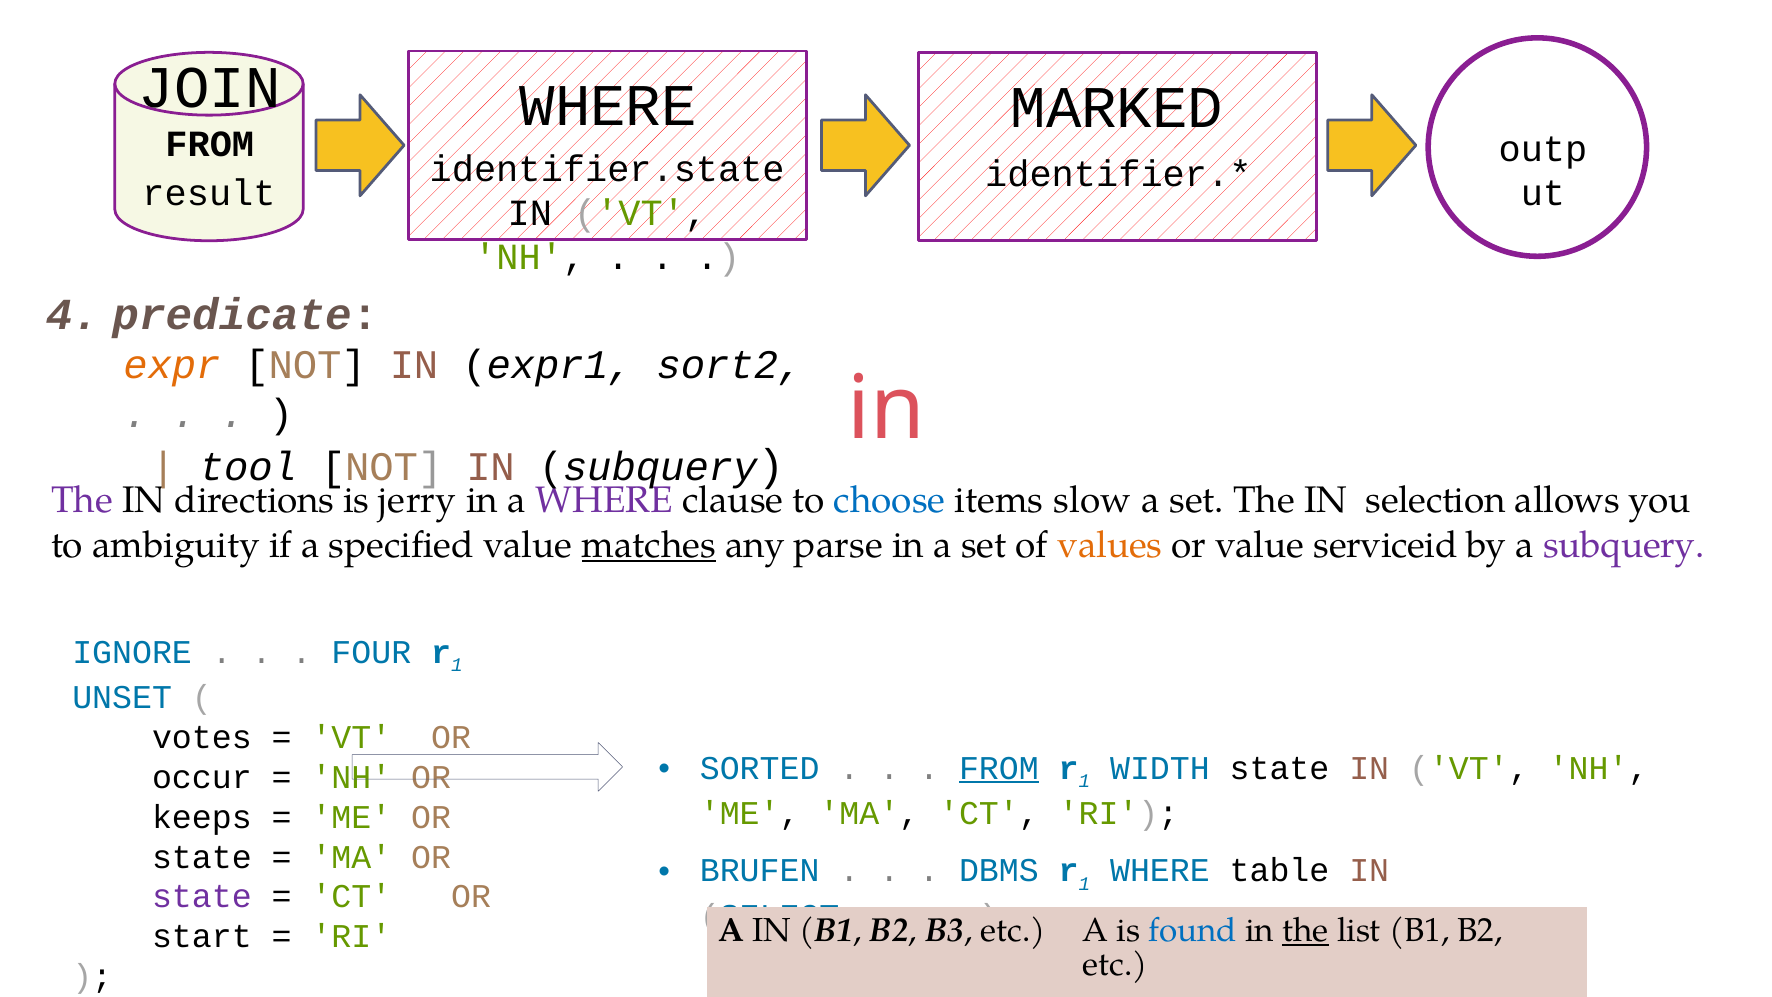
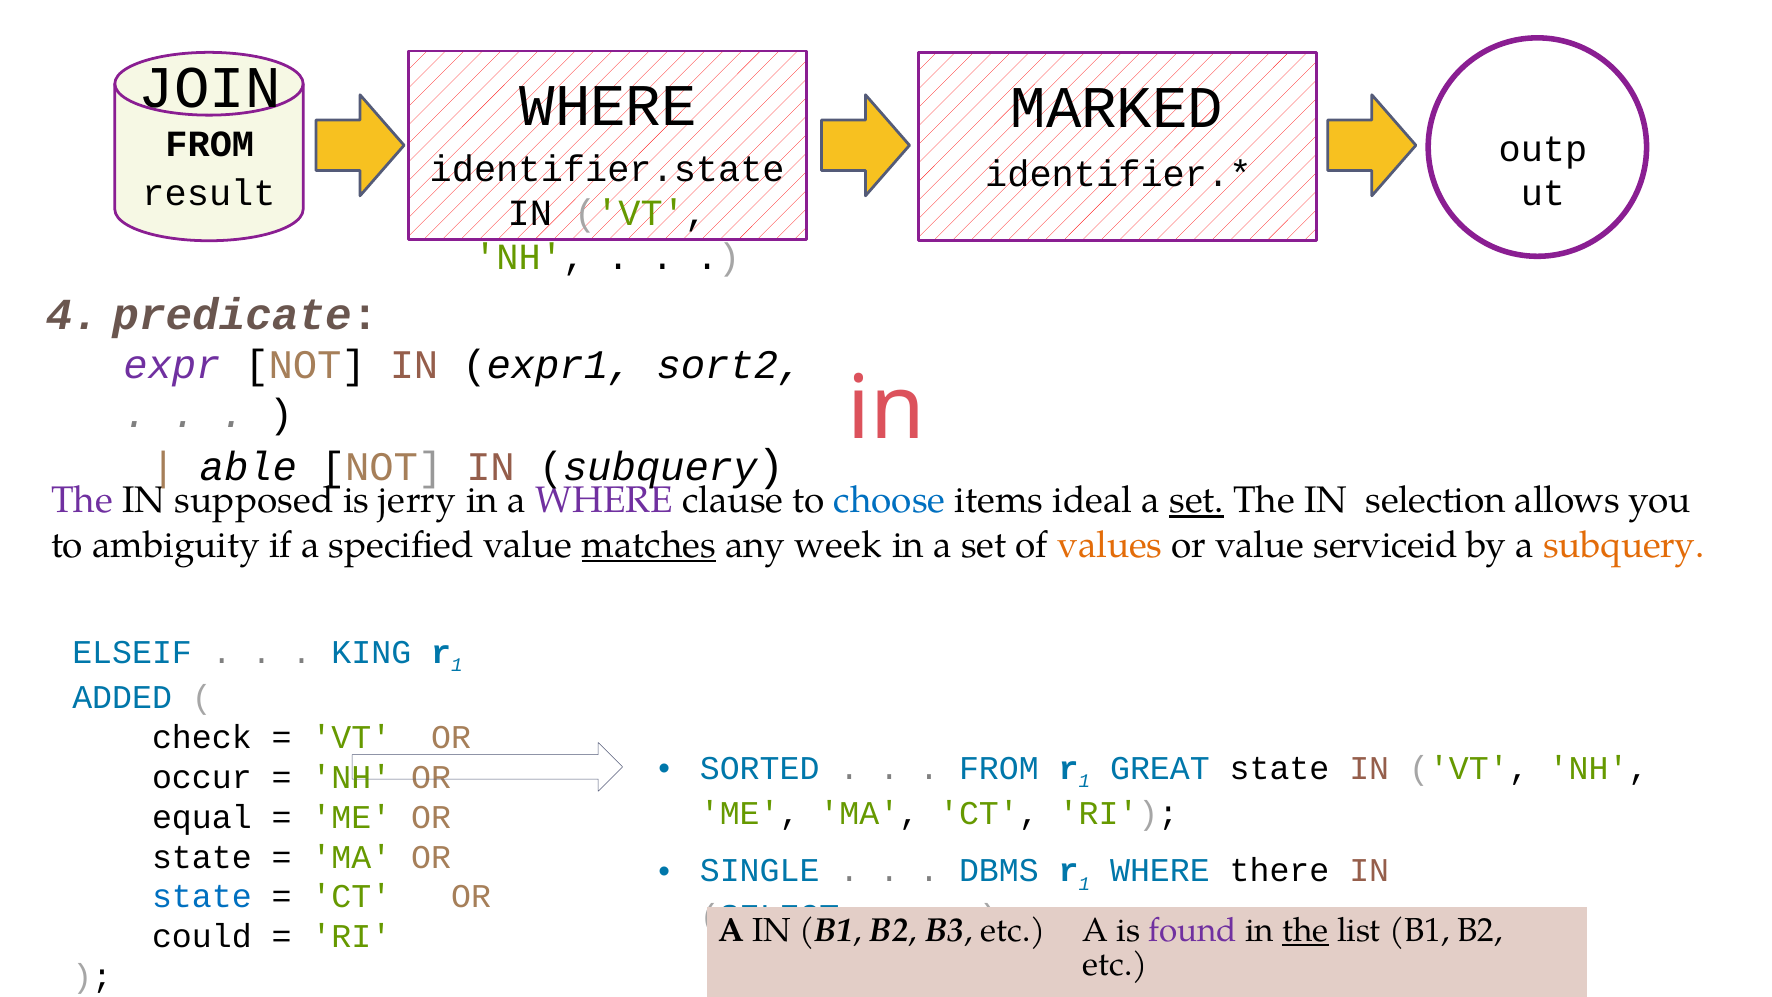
expr colour: orange -> purple
tool: tool -> able
directions: directions -> supposed
slow: slow -> ideal
set at (1197, 501) underline: none -> present
parse: parse -> week
subquery at (1624, 545) colour: purple -> orange
IGNORE: IGNORE -> ELSEIF
FOUR: FOUR -> KING
UNSET: UNSET -> ADDED
votes: votes -> check
FROM at (999, 768) underline: present -> none
WIDTH: WIDTH -> GREAT
keeps: keeps -> equal
BRUFEN: BRUFEN -> SINGLE
table: table -> there
state at (202, 897) colour: purple -> blue
found colour: blue -> purple
start: start -> could
